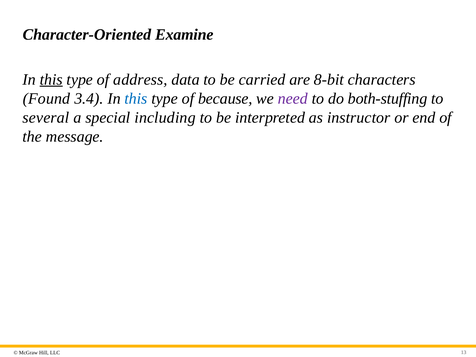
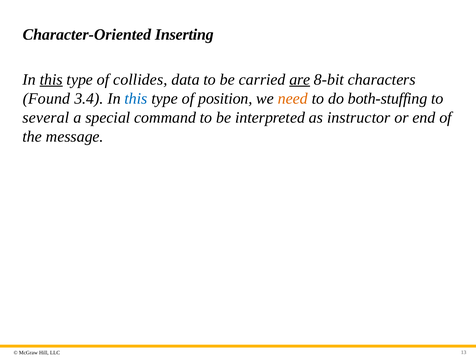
Examine: Examine -> Inserting
address: address -> collides
are underline: none -> present
because: because -> position
need colour: purple -> orange
including: including -> command
